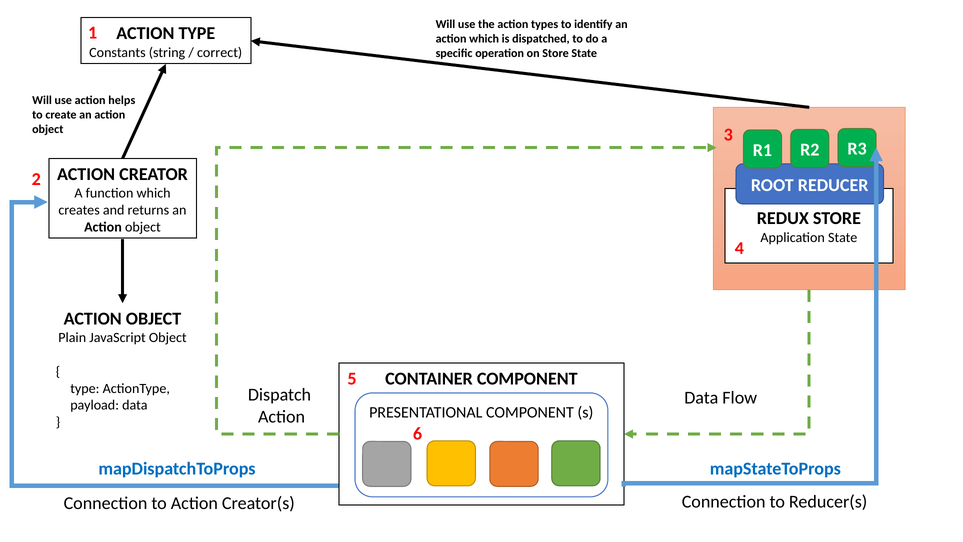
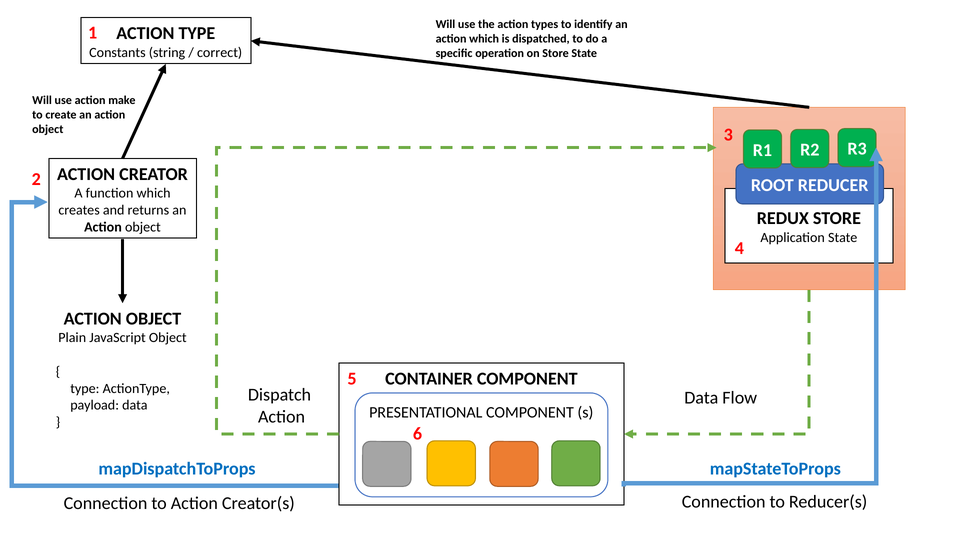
helps: helps -> make
